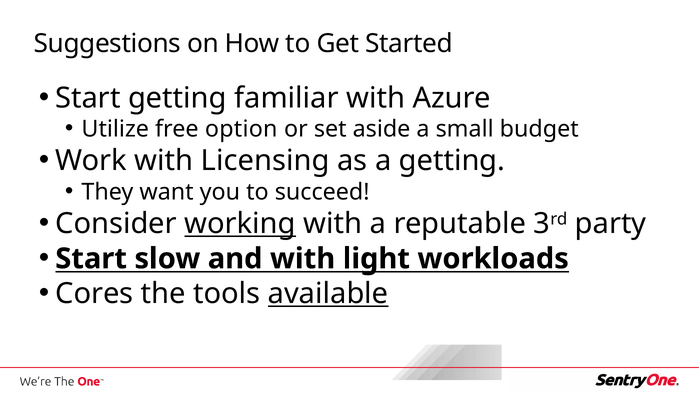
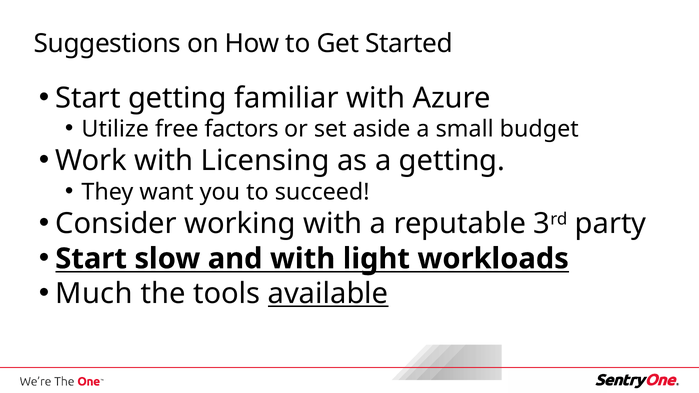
option: option -> factors
working underline: present -> none
Cores: Cores -> Much
